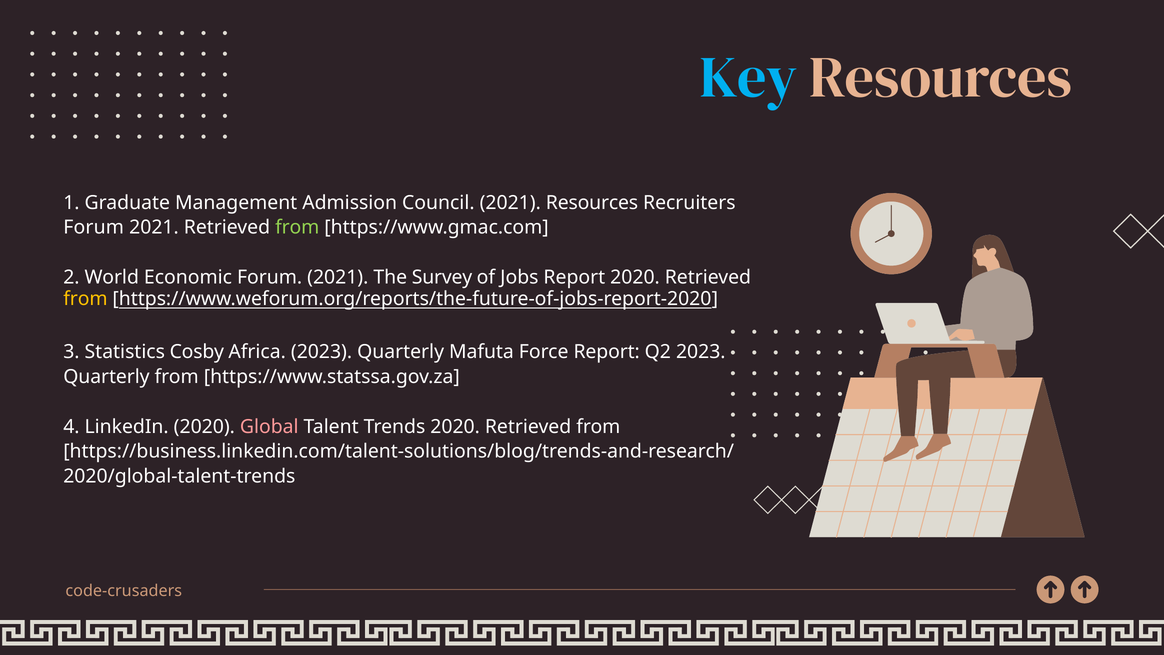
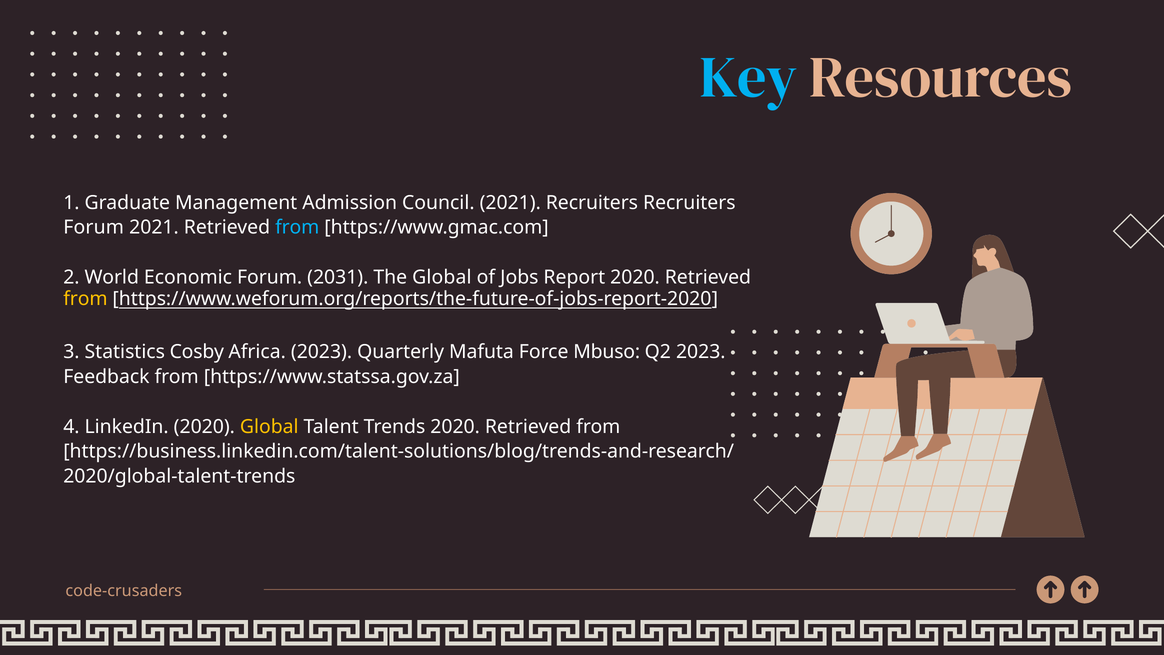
2021 Resources: Resources -> Recruiters
from at (297, 227) colour: light green -> light blue
Economic Forum 2021: 2021 -> 2031
The Survey: Survey -> Global
Force Report: Report -> Mbuso
Quarterly at (106, 377): Quarterly -> Feedback
Global at (269, 427) colour: pink -> yellow
